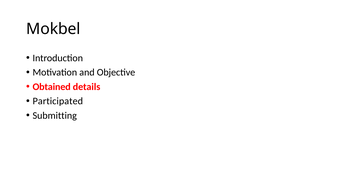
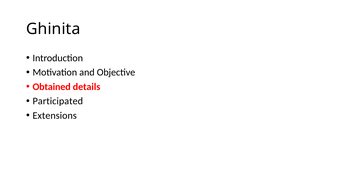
Mokbel: Mokbel -> Ghinita
Submitting: Submitting -> Extensions
